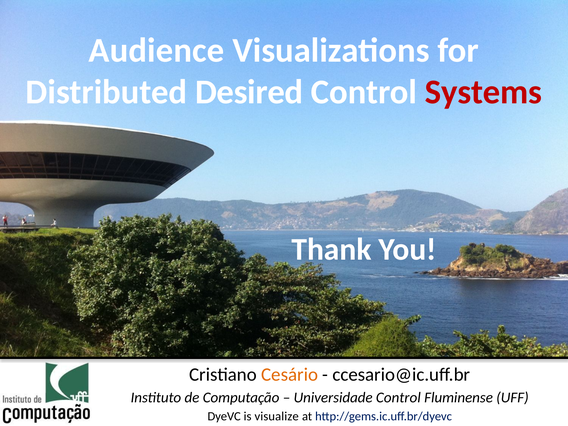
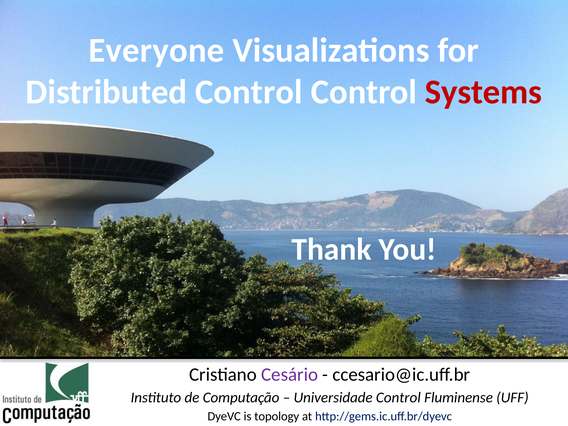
Audience: Audience -> Everyone
Distributed Desired: Desired -> Control
Cesário colour: orange -> purple
visualize: visualize -> topology
